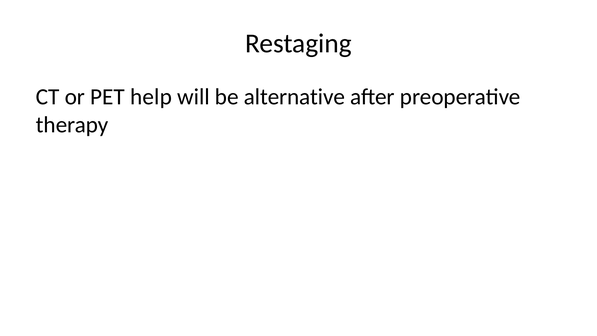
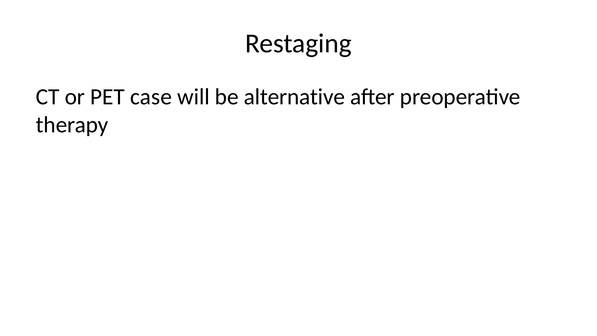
help: help -> case
